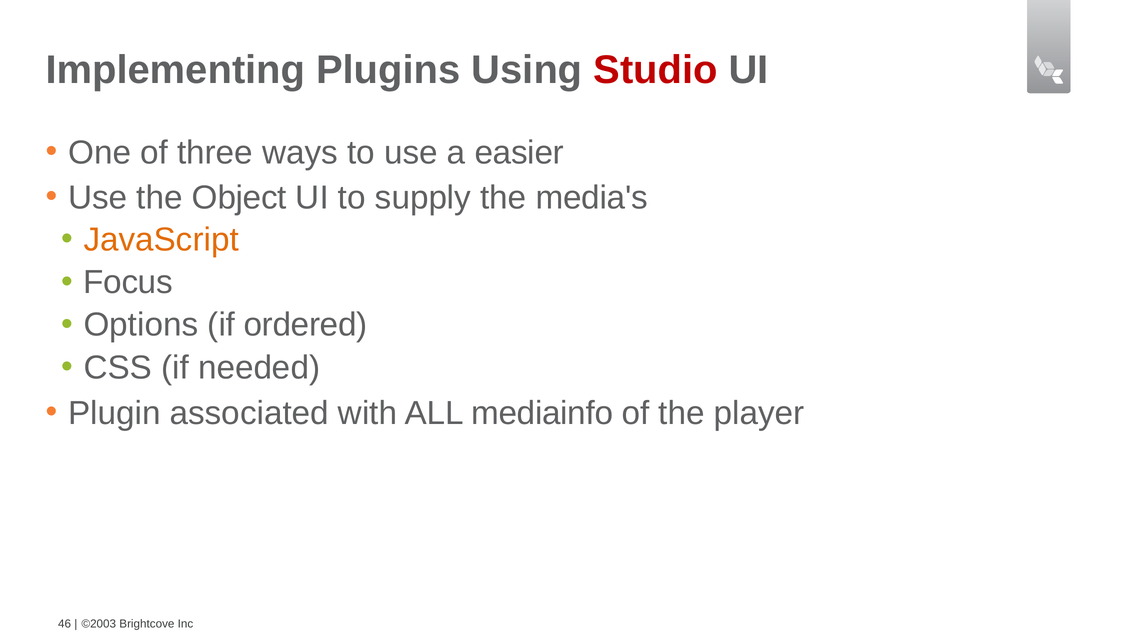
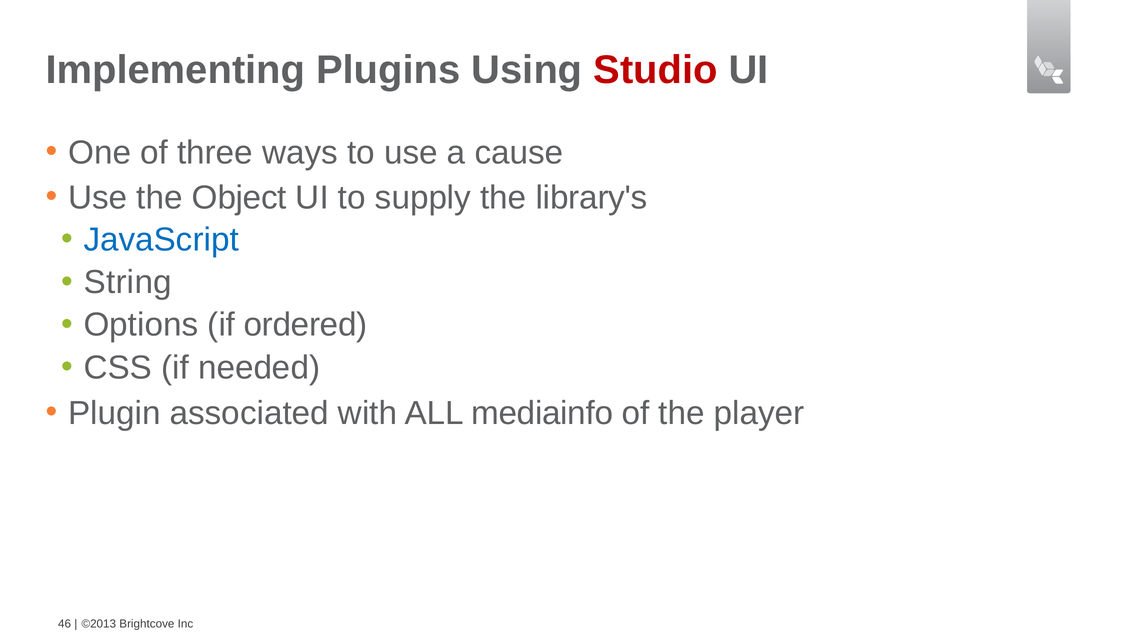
easier: easier -> cause
media's: media's -> library's
JavaScript colour: orange -> blue
Focus: Focus -> String
©2003: ©2003 -> ©2013
